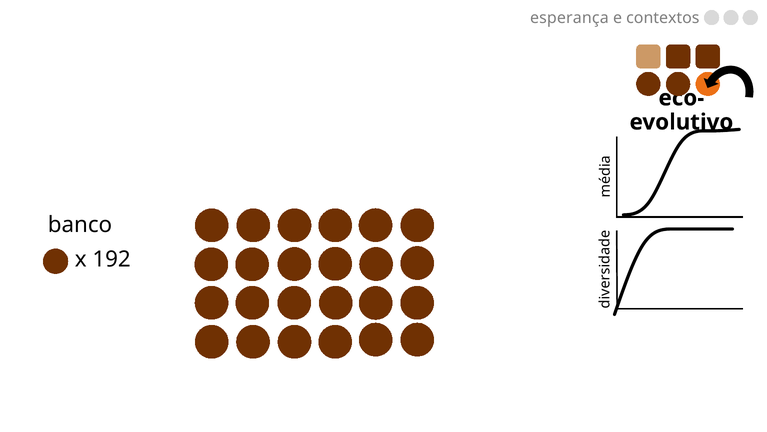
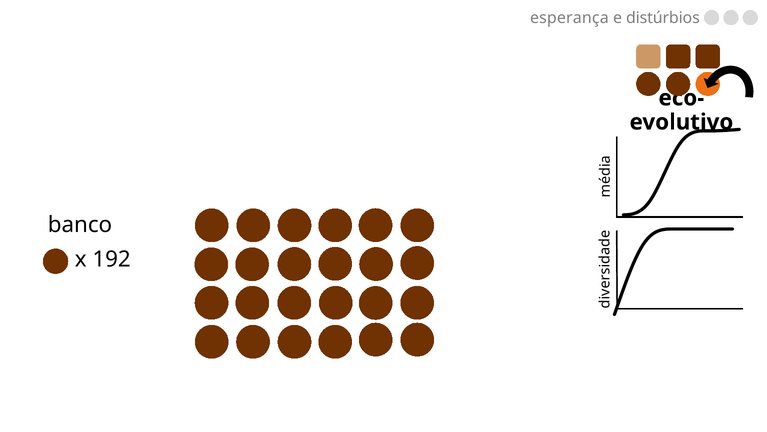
contextos: contextos -> distúrbios
